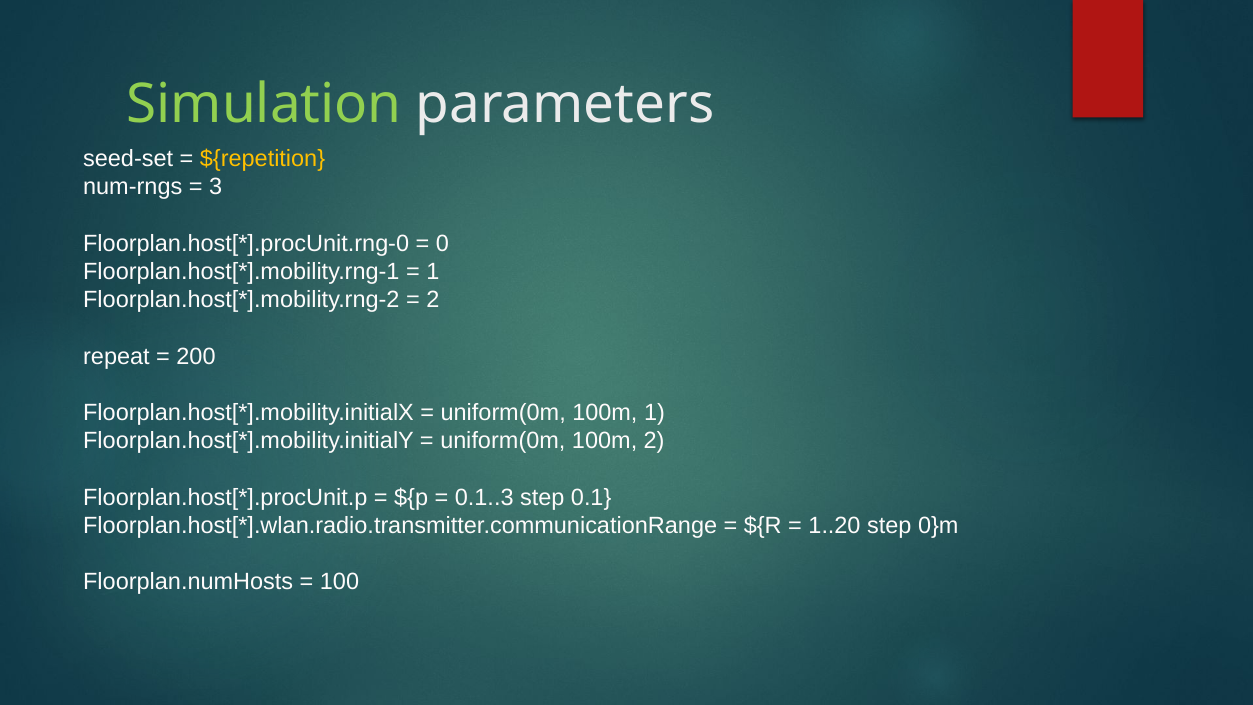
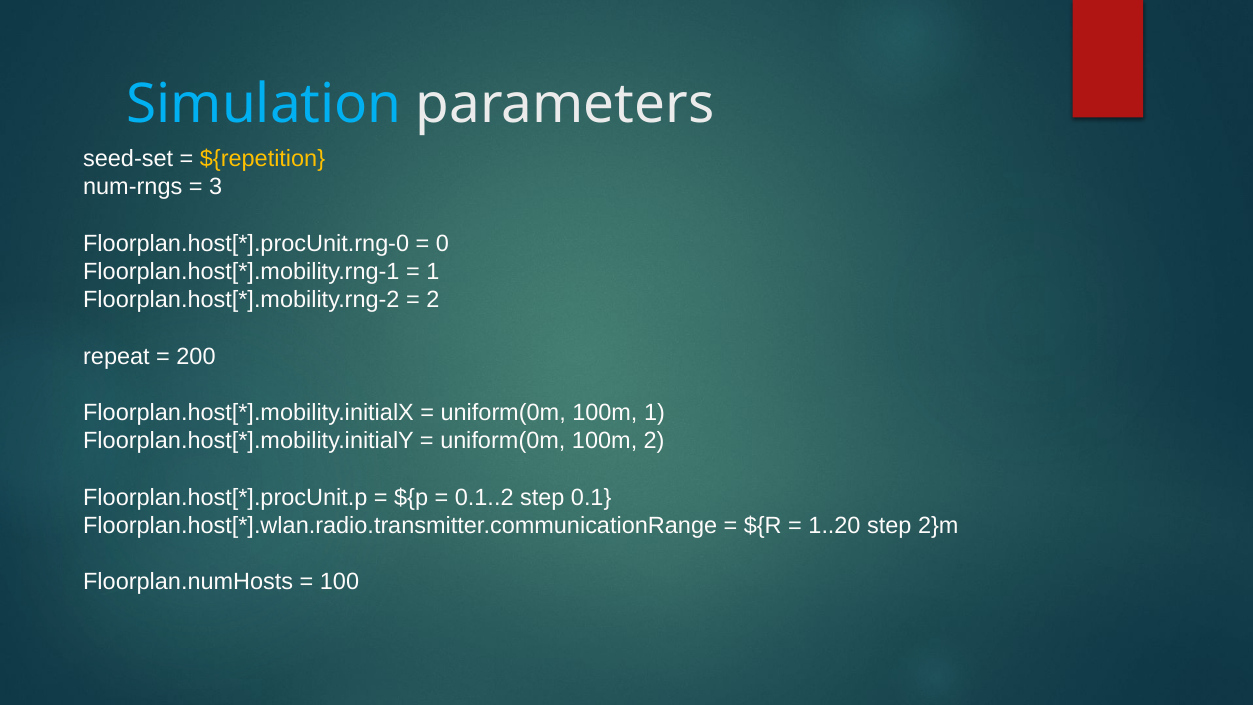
Simulation colour: light green -> light blue
0.1..3: 0.1..3 -> 0.1..2
0}m: 0}m -> 2}m
